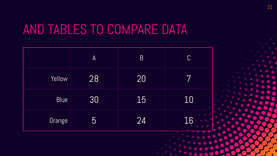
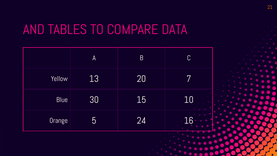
28: 28 -> 13
